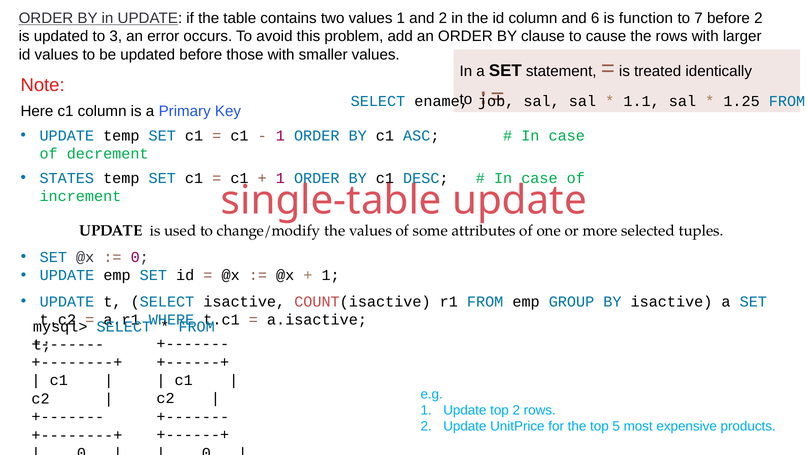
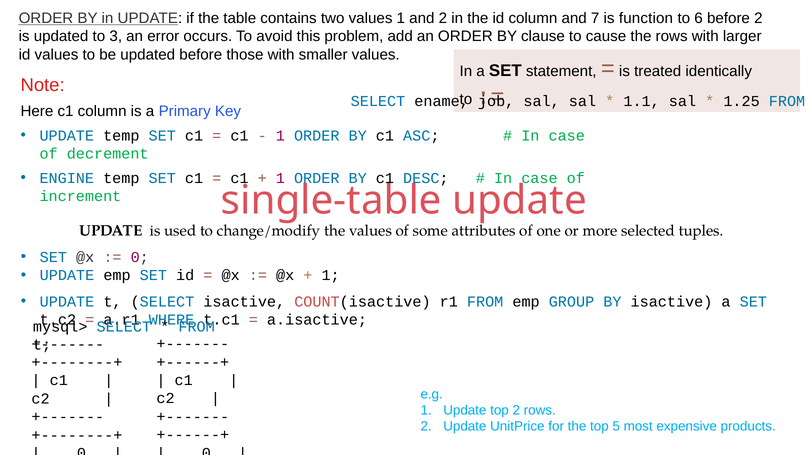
and 6: 6 -> 7
to 7: 7 -> 6
STATES: STATES -> ENGINE
